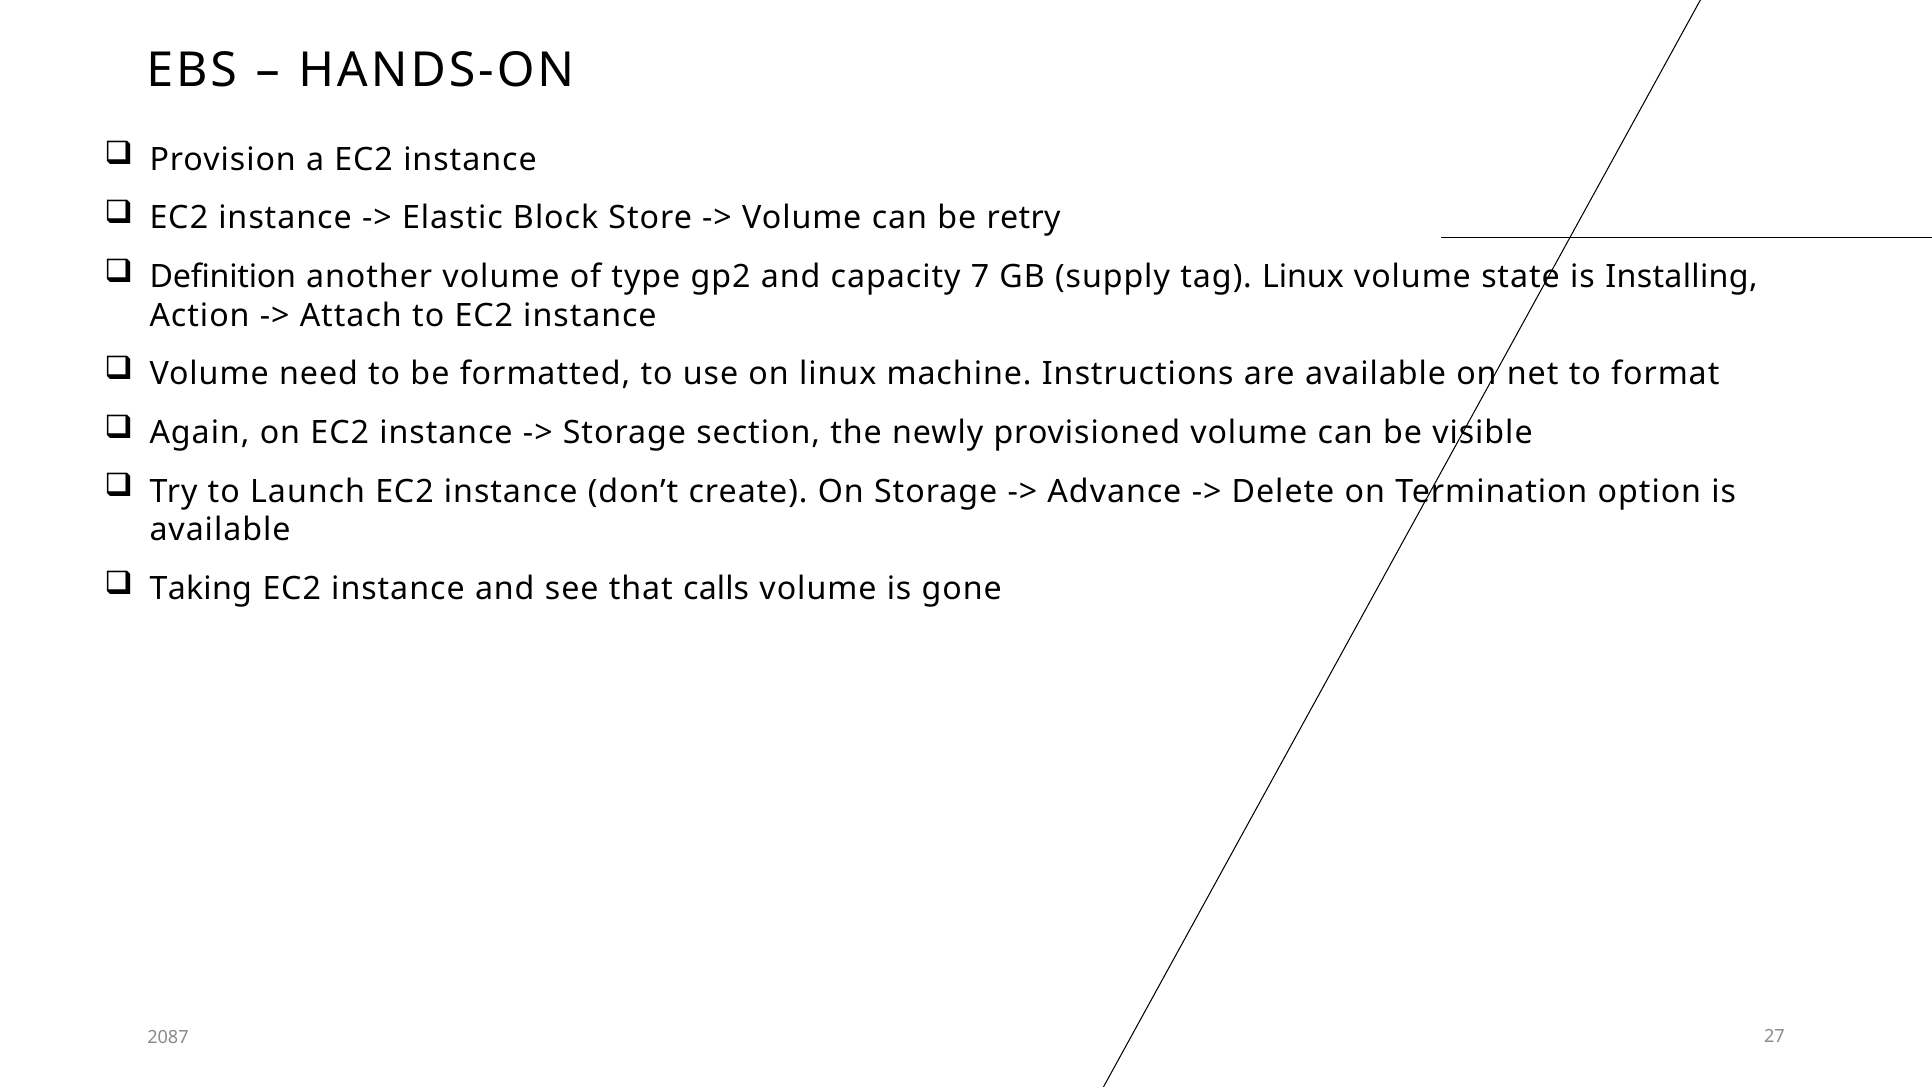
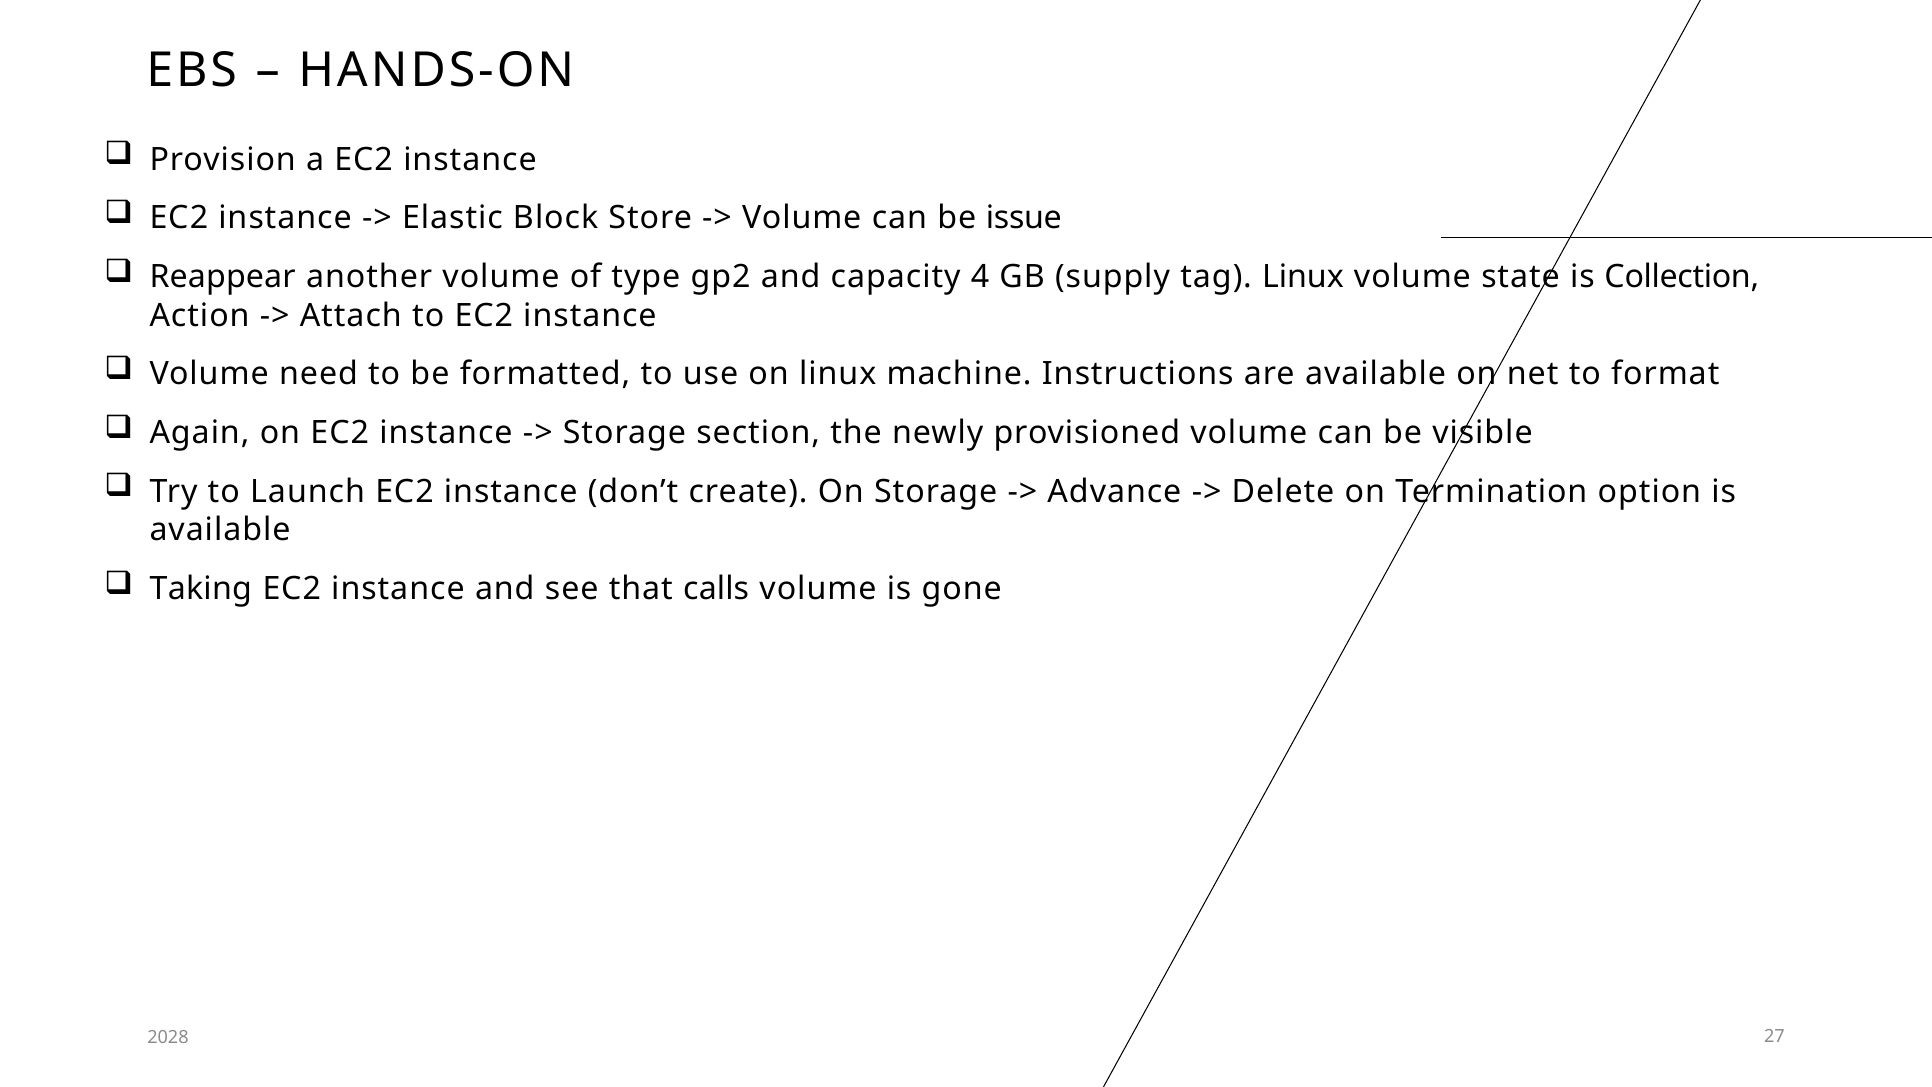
retry: retry -> issue
Definition: Definition -> Reappear
7: 7 -> 4
Installing: Installing -> Collection
2087: 2087 -> 2028
